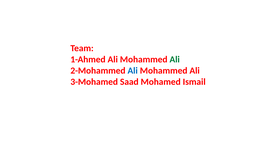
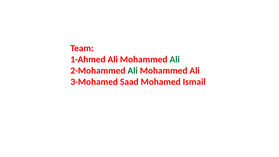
Ali at (133, 71) colour: blue -> green
